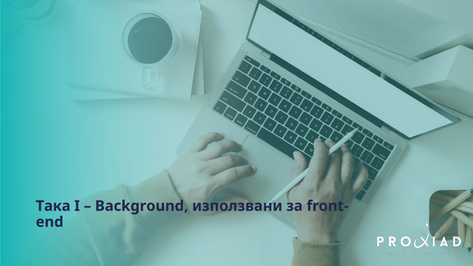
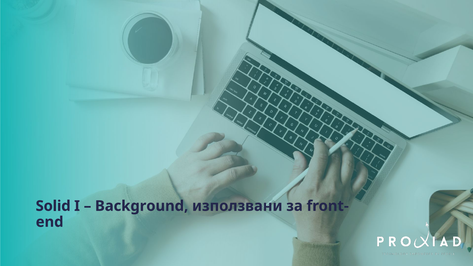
Така: Така -> Solid
